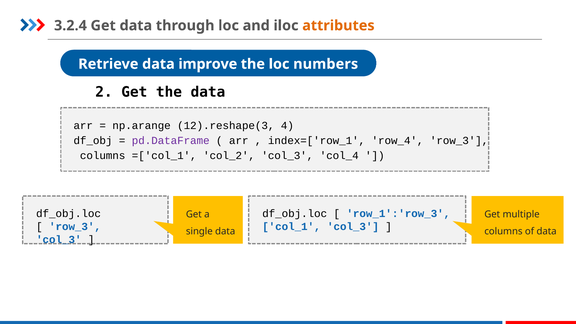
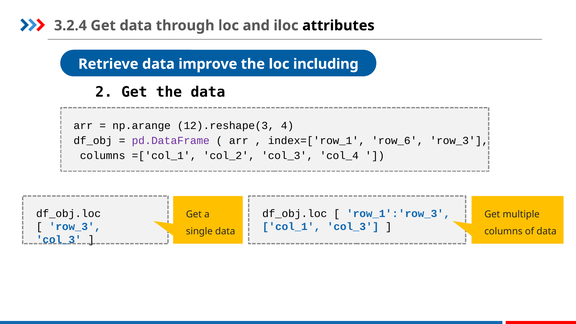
attributes colour: orange -> black
numbers: numbers -> including
row_4: row_4 -> row_6
